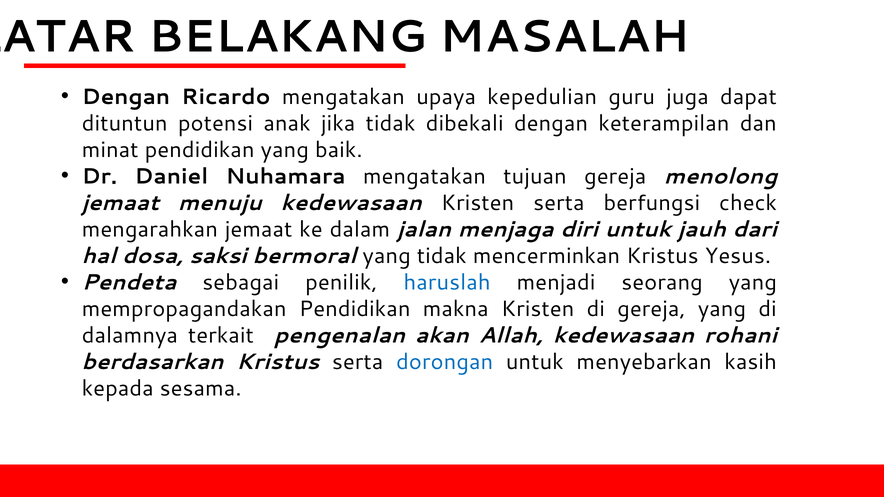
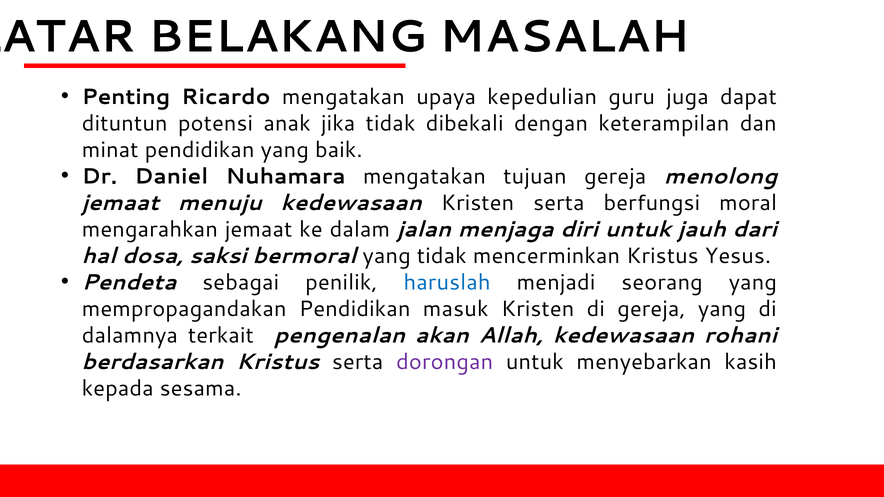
Dengan at (126, 97): Dengan -> Penting
check: check -> moral
makna: makna -> masuk
dorongan colour: blue -> purple
